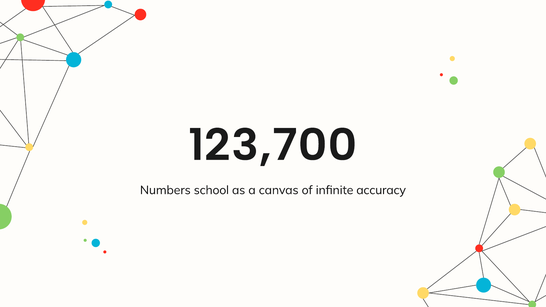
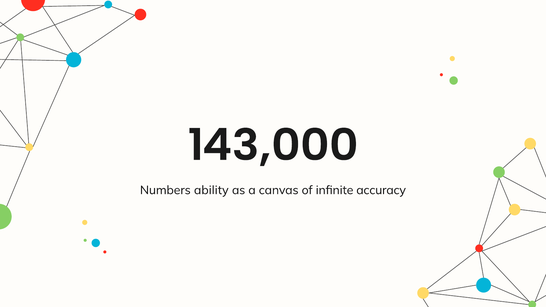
123,700: 123,700 -> 143,000
school: school -> ability
